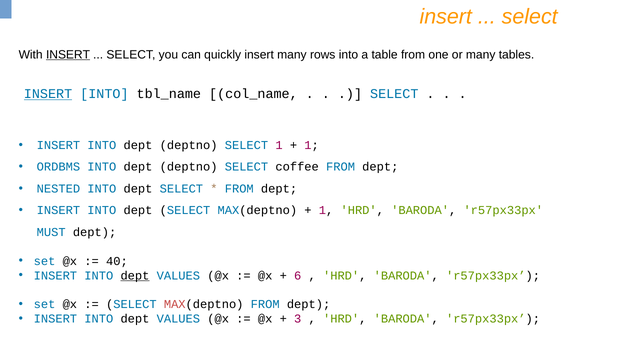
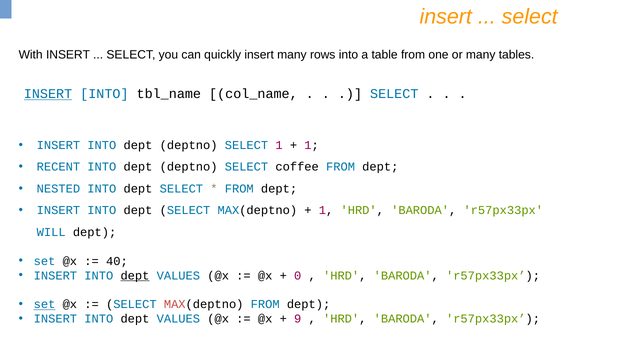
INSERT at (68, 55) underline: present -> none
ORDBMS: ORDBMS -> RECENT
MUST: MUST -> WILL
6: 6 -> 0
set at (45, 304) underline: none -> present
3: 3 -> 9
